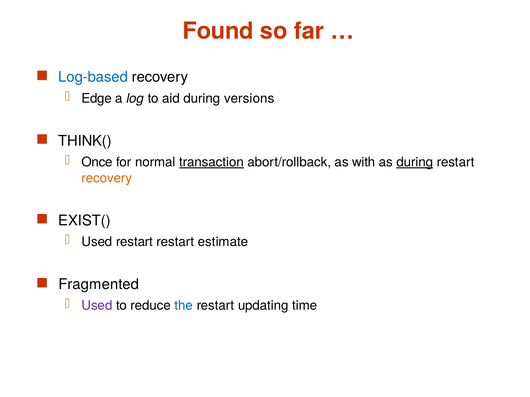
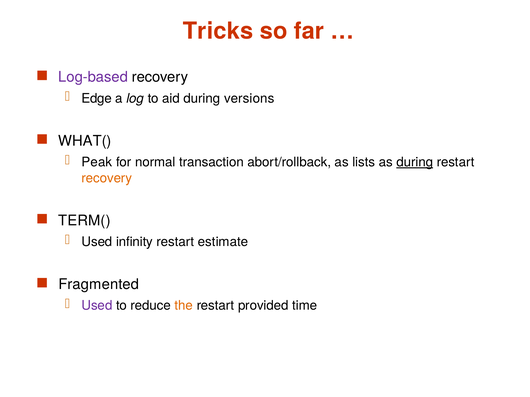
Found: Found -> Tricks
Log-based colour: blue -> purple
THINK(: THINK( -> WHAT(
Once: Once -> Peak
transaction underline: present -> none
with: with -> lists
EXIST(: EXIST( -> TERM(
Used restart: restart -> infinity
the colour: blue -> orange
updating: updating -> provided
